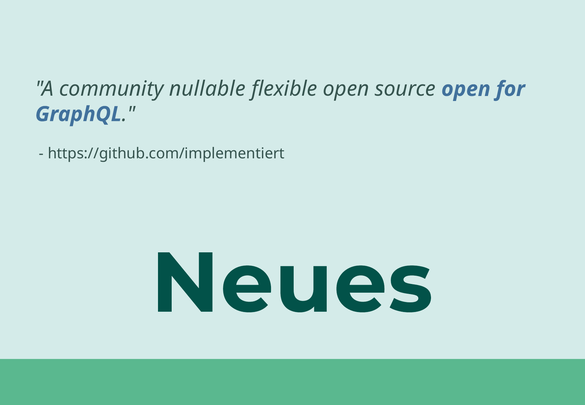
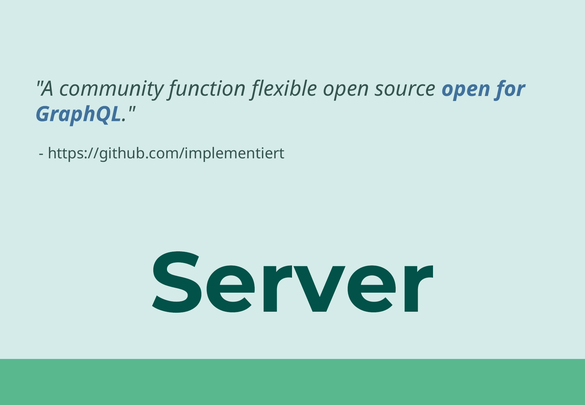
nullable: nullable -> function
Neues: Neues -> Server
